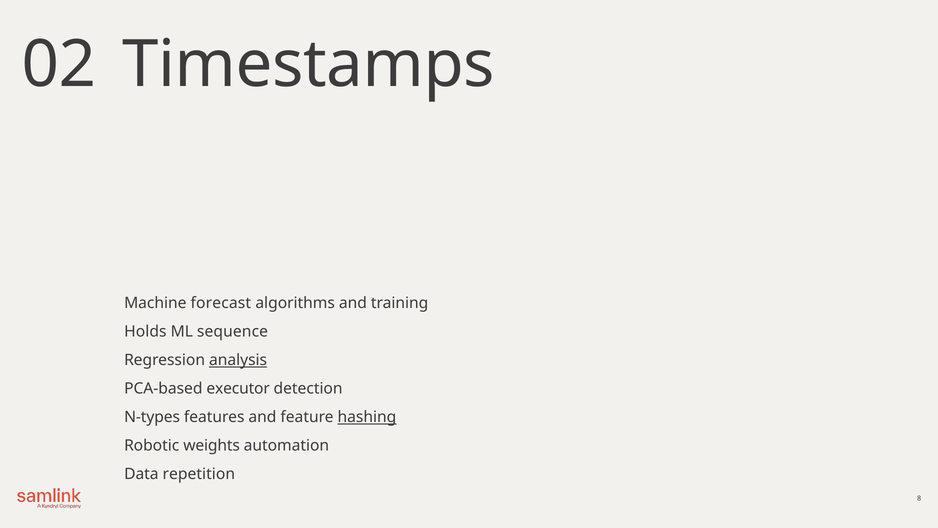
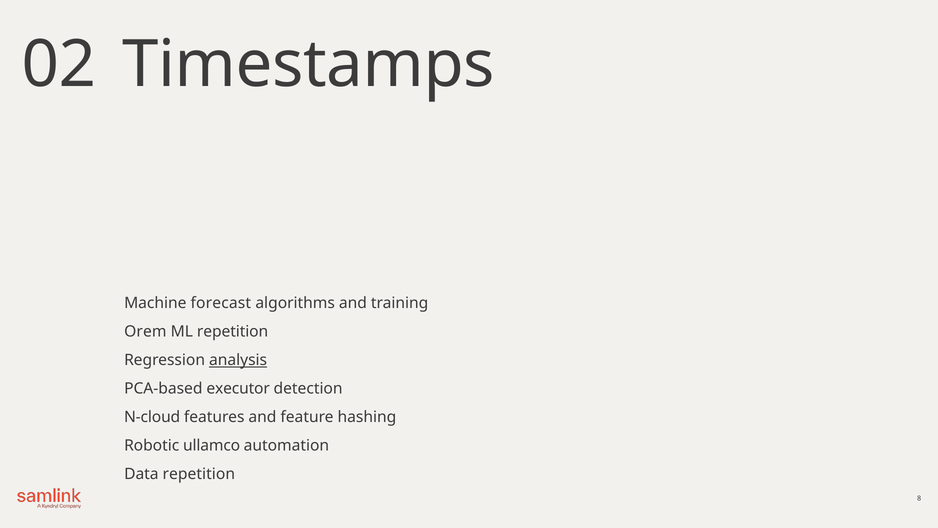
Holds: Holds -> Orem
ML sequence: sequence -> repetition
N-types: N-types -> N-cloud
hashing underline: present -> none
weights: weights -> ullamco
